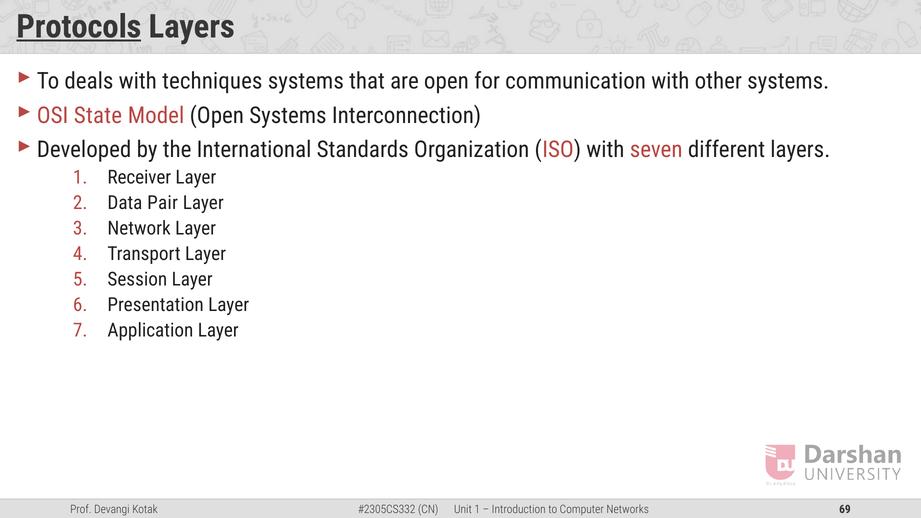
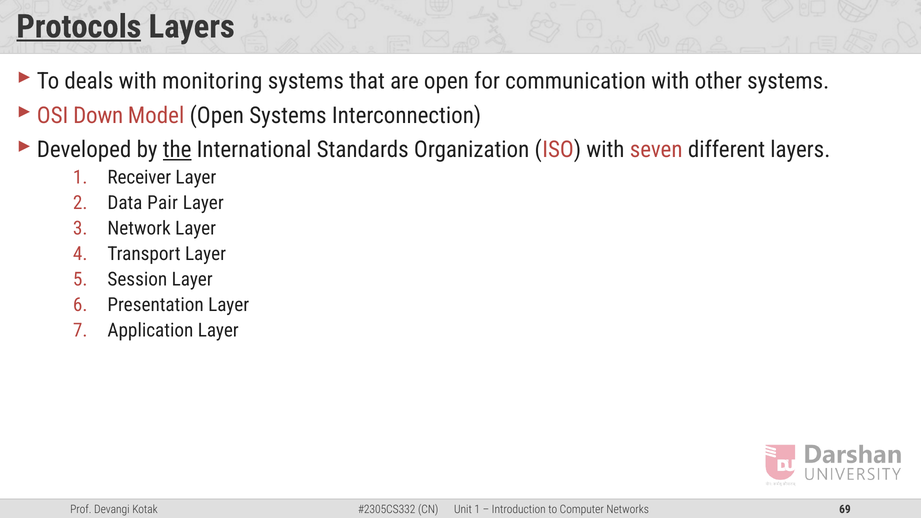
techniques: techniques -> monitoring
State: State -> Down
the underline: none -> present
